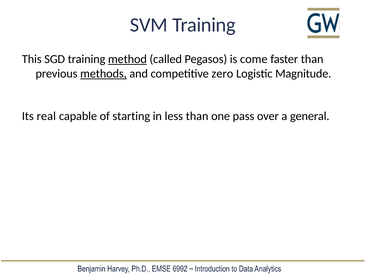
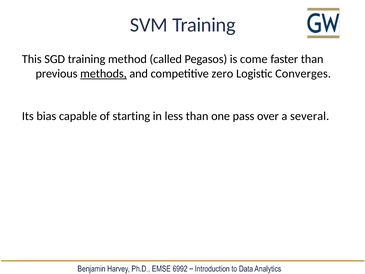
method underline: present -> none
Magnitude: Magnitude -> Converges
real: real -> bias
general: general -> several
